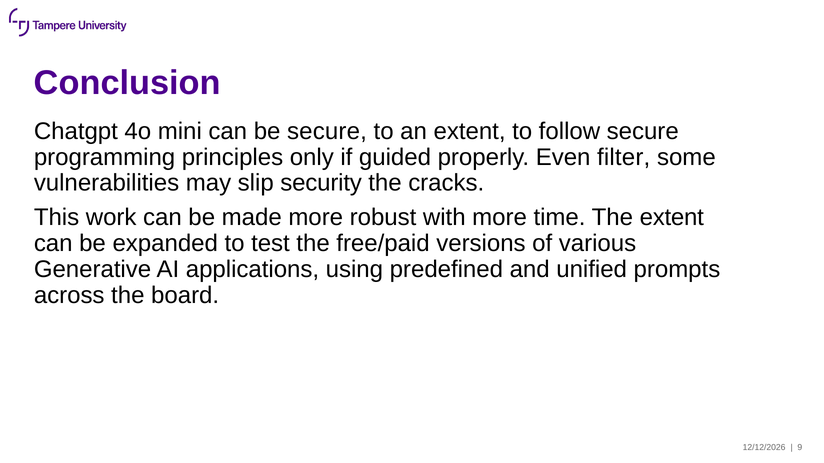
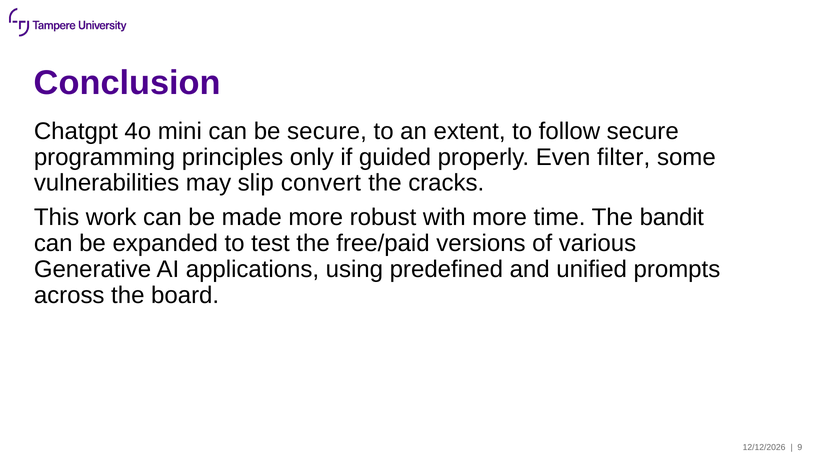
security: security -> convert
The extent: extent -> bandit
